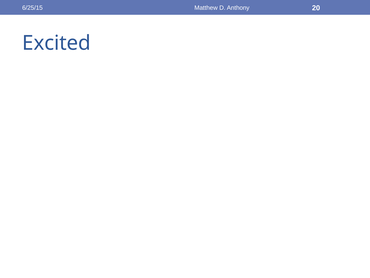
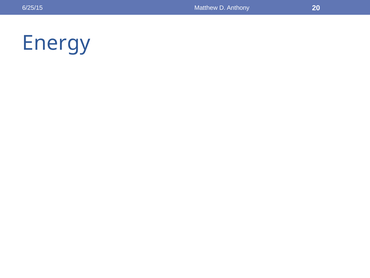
Excited: Excited -> Energy
